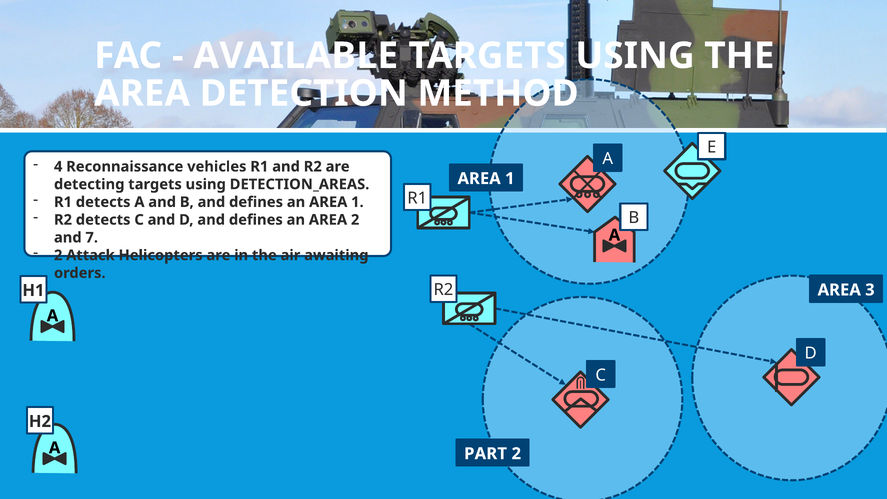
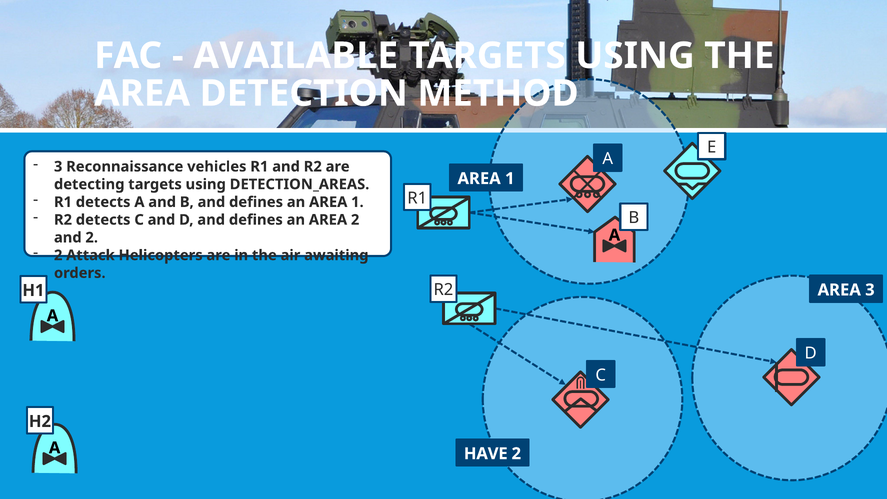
4 at (58, 167): 4 -> 3
and 7: 7 -> 2
PART: PART -> HAVE
